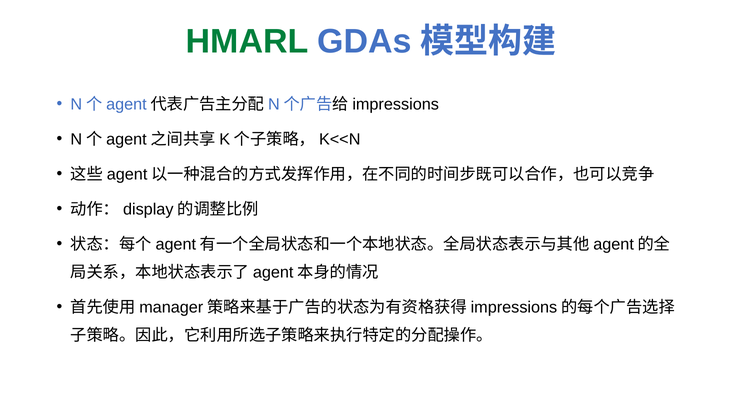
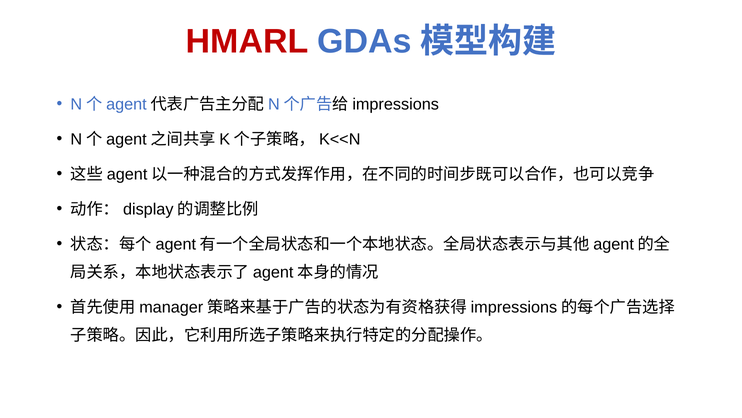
HMARL colour: green -> red
